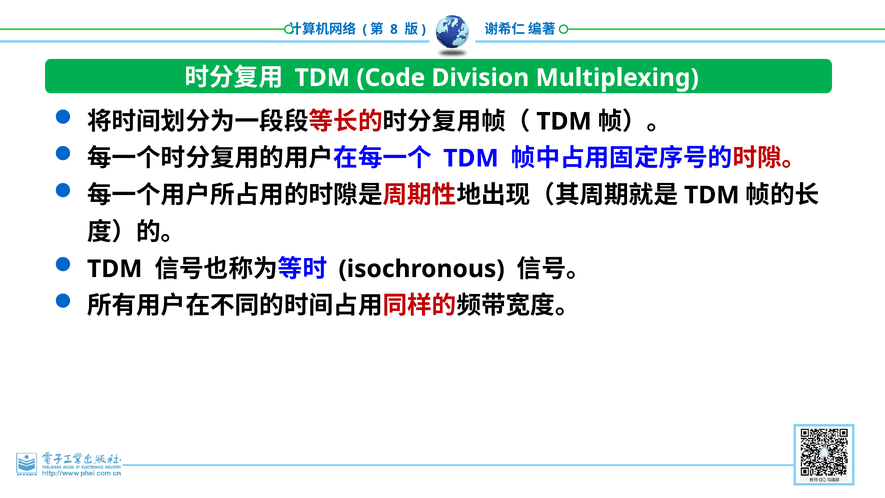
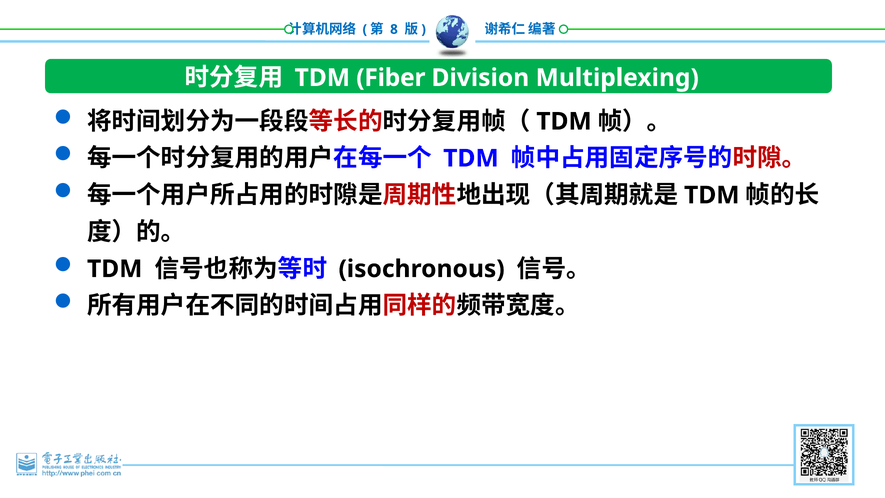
Code: Code -> Fiber
